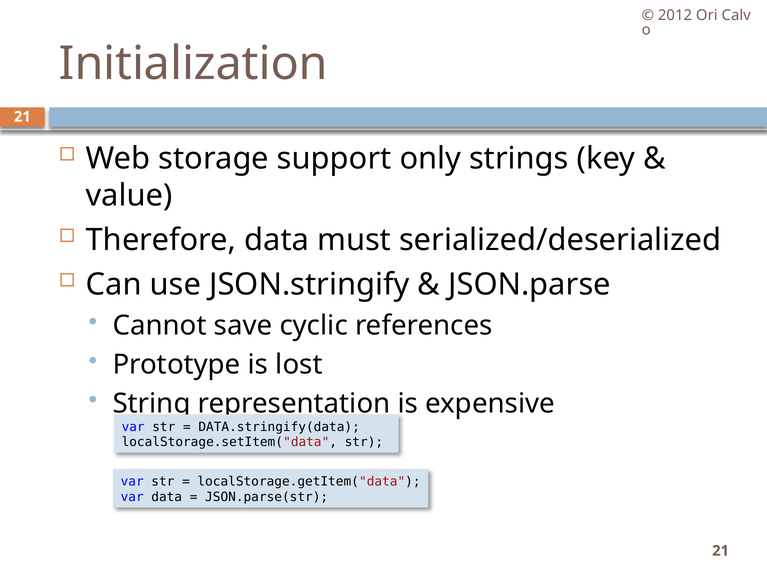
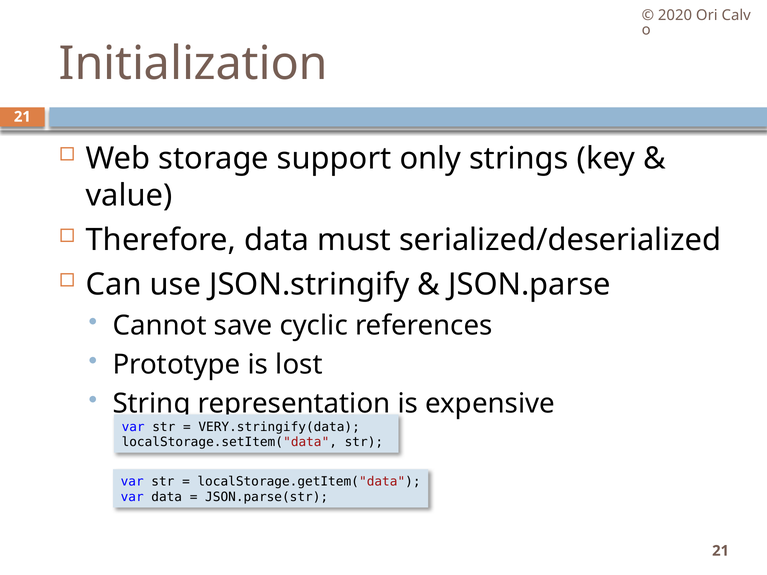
2012: 2012 -> 2020
DATA.stringify(data: DATA.stringify(data -> VERY.stringify(data
